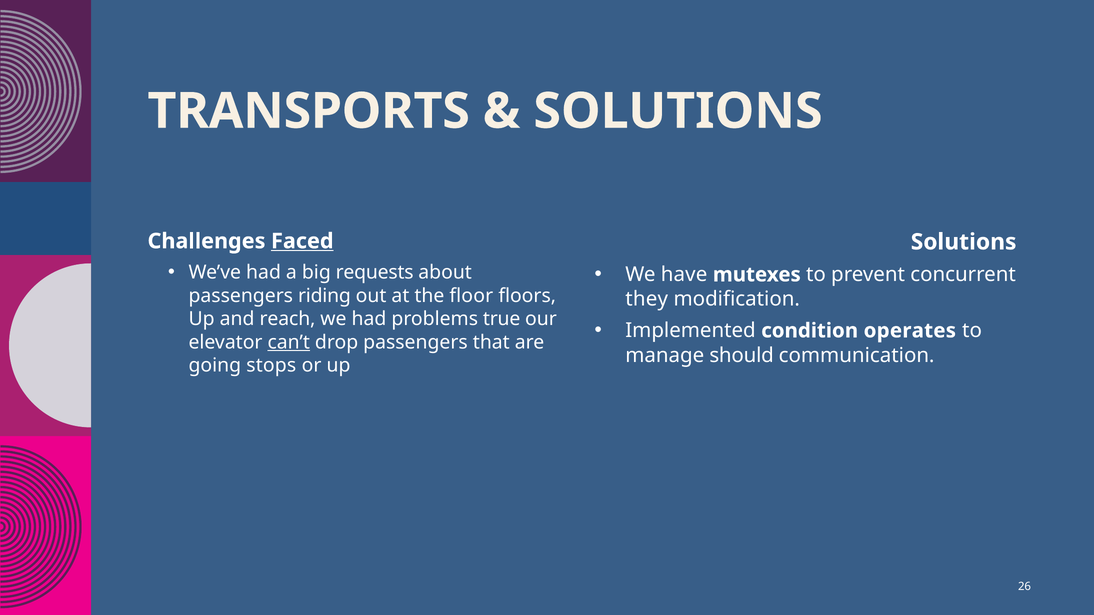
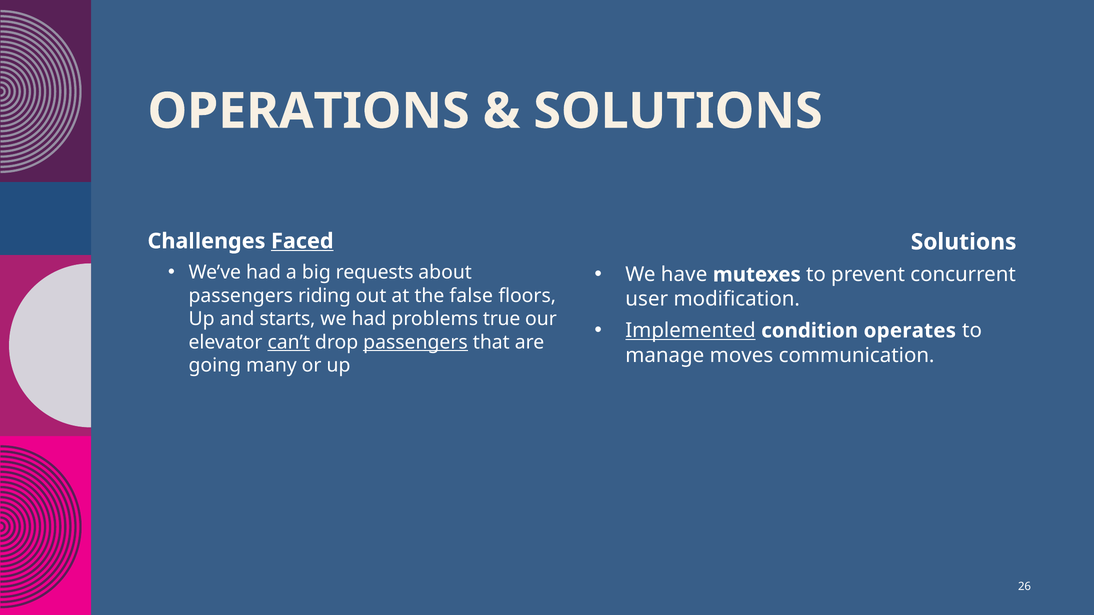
TRANSPORTS: TRANSPORTS -> OPERATIONS
floor: floor -> false
they: they -> user
reach: reach -> starts
Implemented underline: none -> present
passengers at (415, 342) underline: none -> present
should: should -> moves
stops: stops -> many
